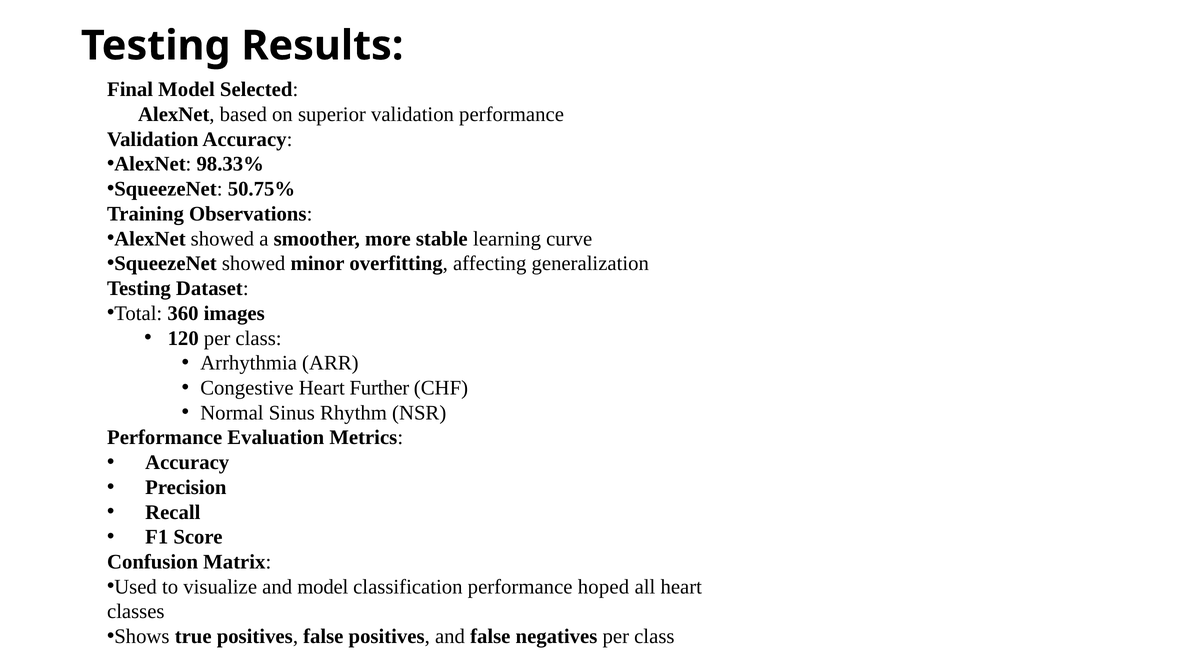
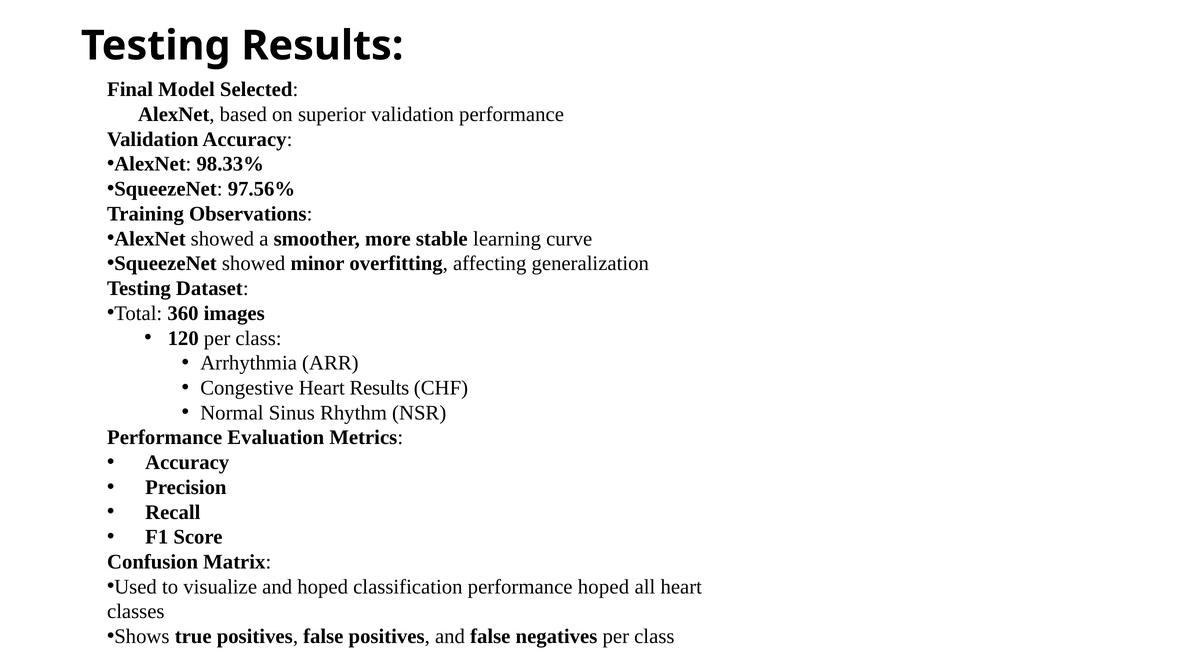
50.75%: 50.75% -> 97.56%
Heart Further: Further -> Results
and model: model -> hoped
